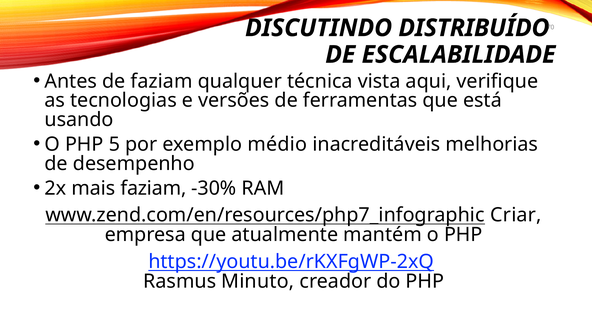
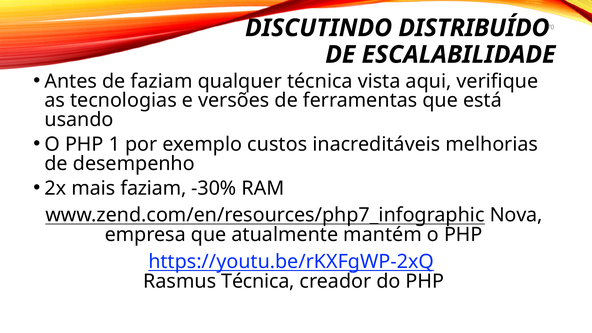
5: 5 -> 1
médio: médio -> custos
Criar: Criar -> Nova
Rasmus Minuto: Minuto -> Técnica
